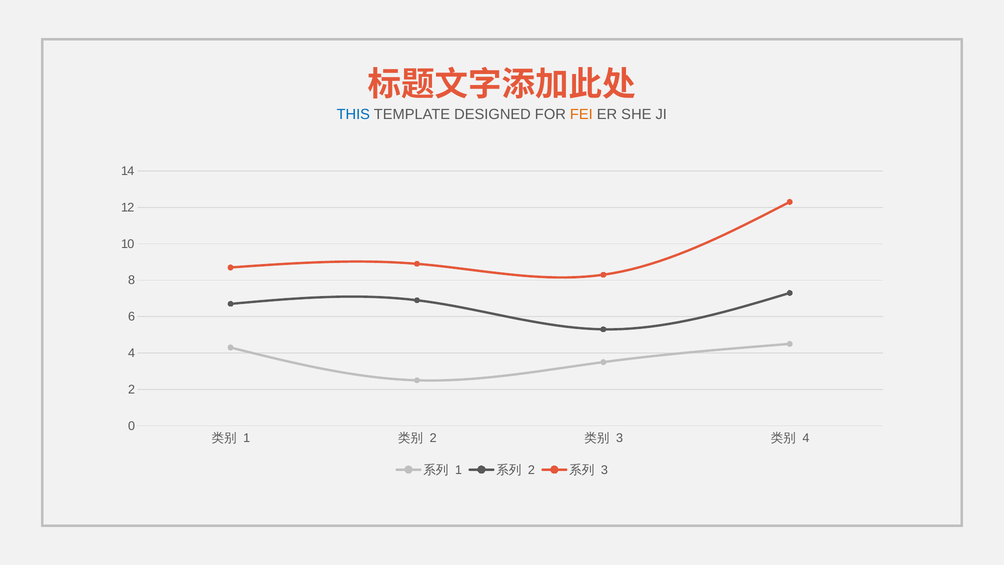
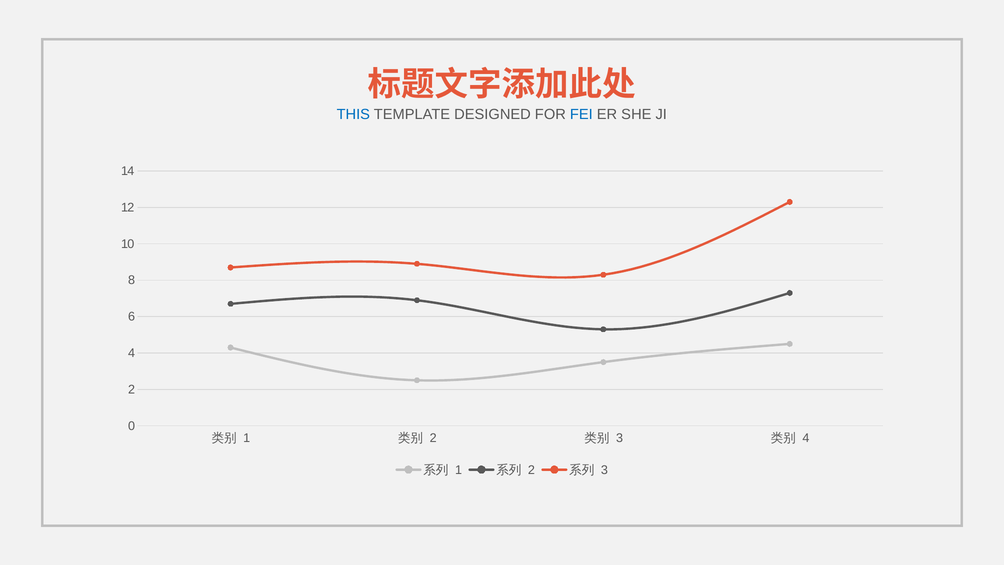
FEI colour: orange -> blue
